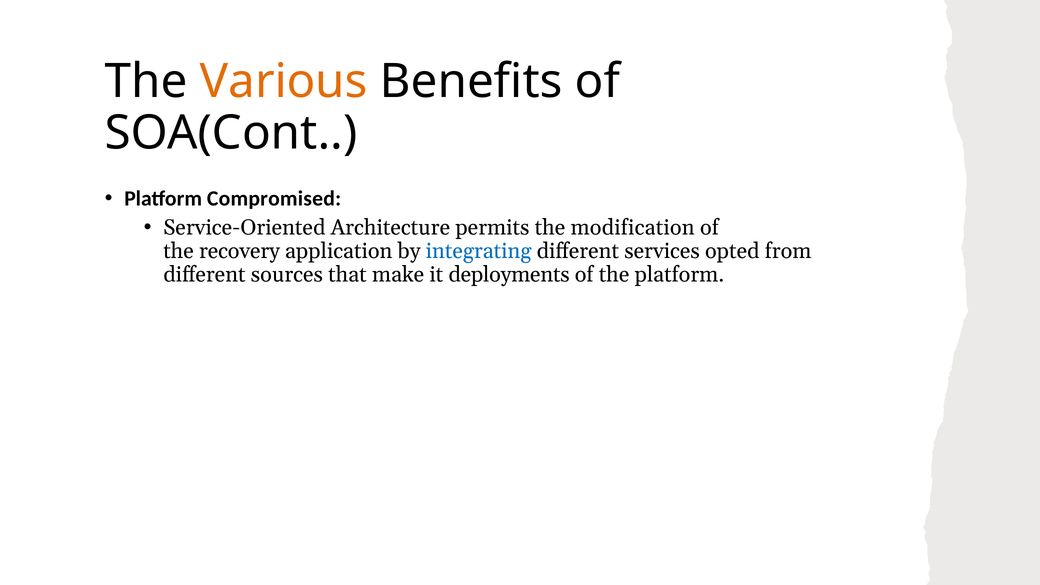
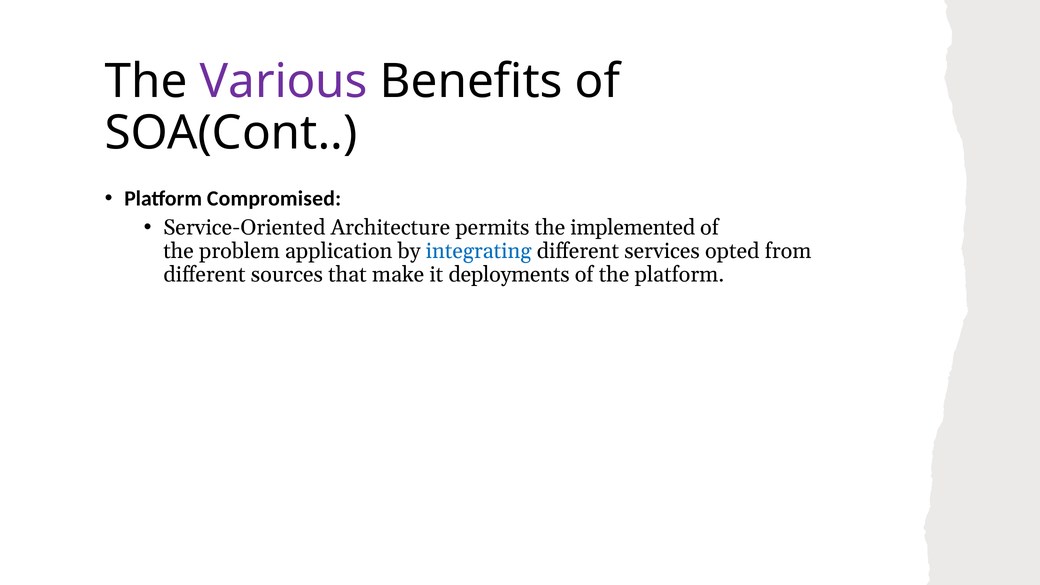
Various colour: orange -> purple
modification: modification -> implemented
recovery: recovery -> problem
